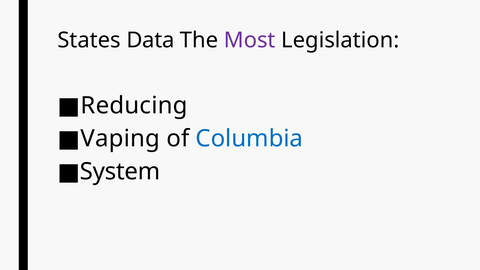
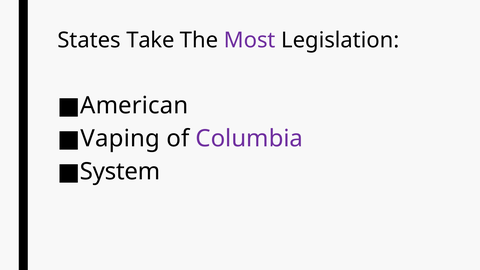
Data: Data -> Take
Reducing: Reducing -> American
Columbia colour: blue -> purple
